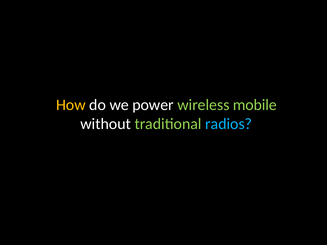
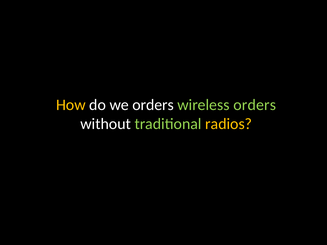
we power: power -> orders
wireless mobile: mobile -> orders
radios colour: light blue -> yellow
